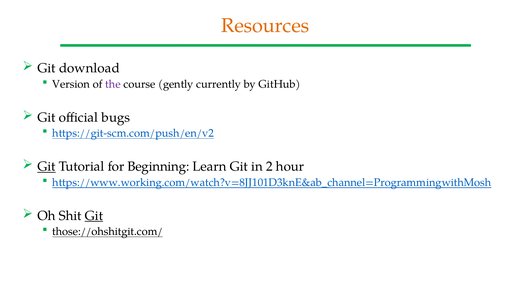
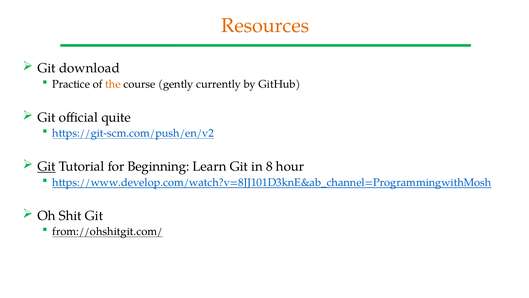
Version: Version -> Practice
the colour: purple -> orange
bugs: bugs -> quite
2: 2 -> 8
https://www.working.com/watch?v=8JJ101D3knE&ab_channel=ProgrammingwithMosh: https://www.working.com/watch?v=8JJ101D3knE&ab_channel=ProgrammingwithMosh -> https://www.develop.com/watch?v=8JJ101D3knE&ab_channel=ProgrammingwithMosh
Git at (94, 215) underline: present -> none
those://ohshitgit.com/: those://ohshitgit.com/ -> from://ohshitgit.com/
